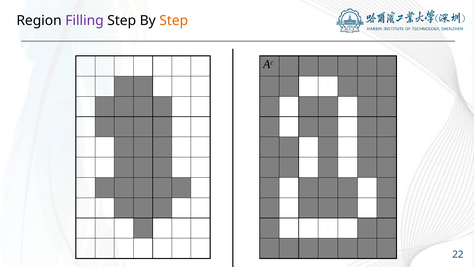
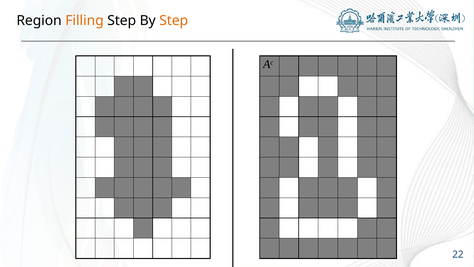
Filling colour: purple -> orange
